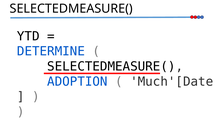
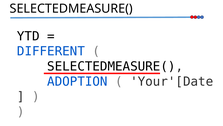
DETERMINE: DETERMINE -> DIFFERENT
Much'[Date: Much'[Date -> Your'[Date
